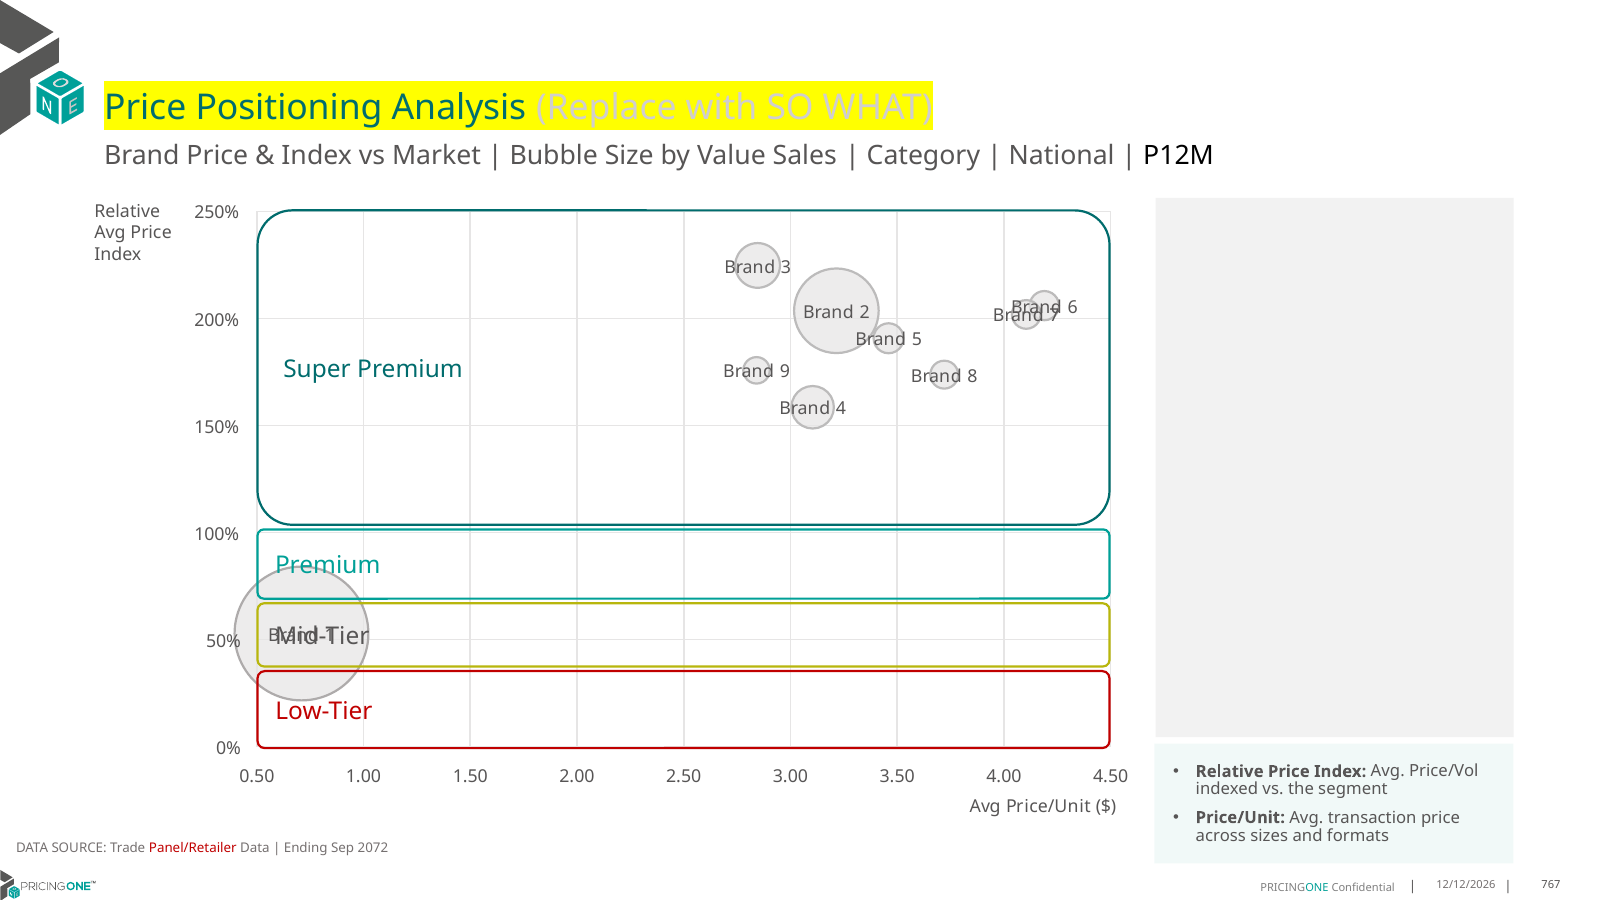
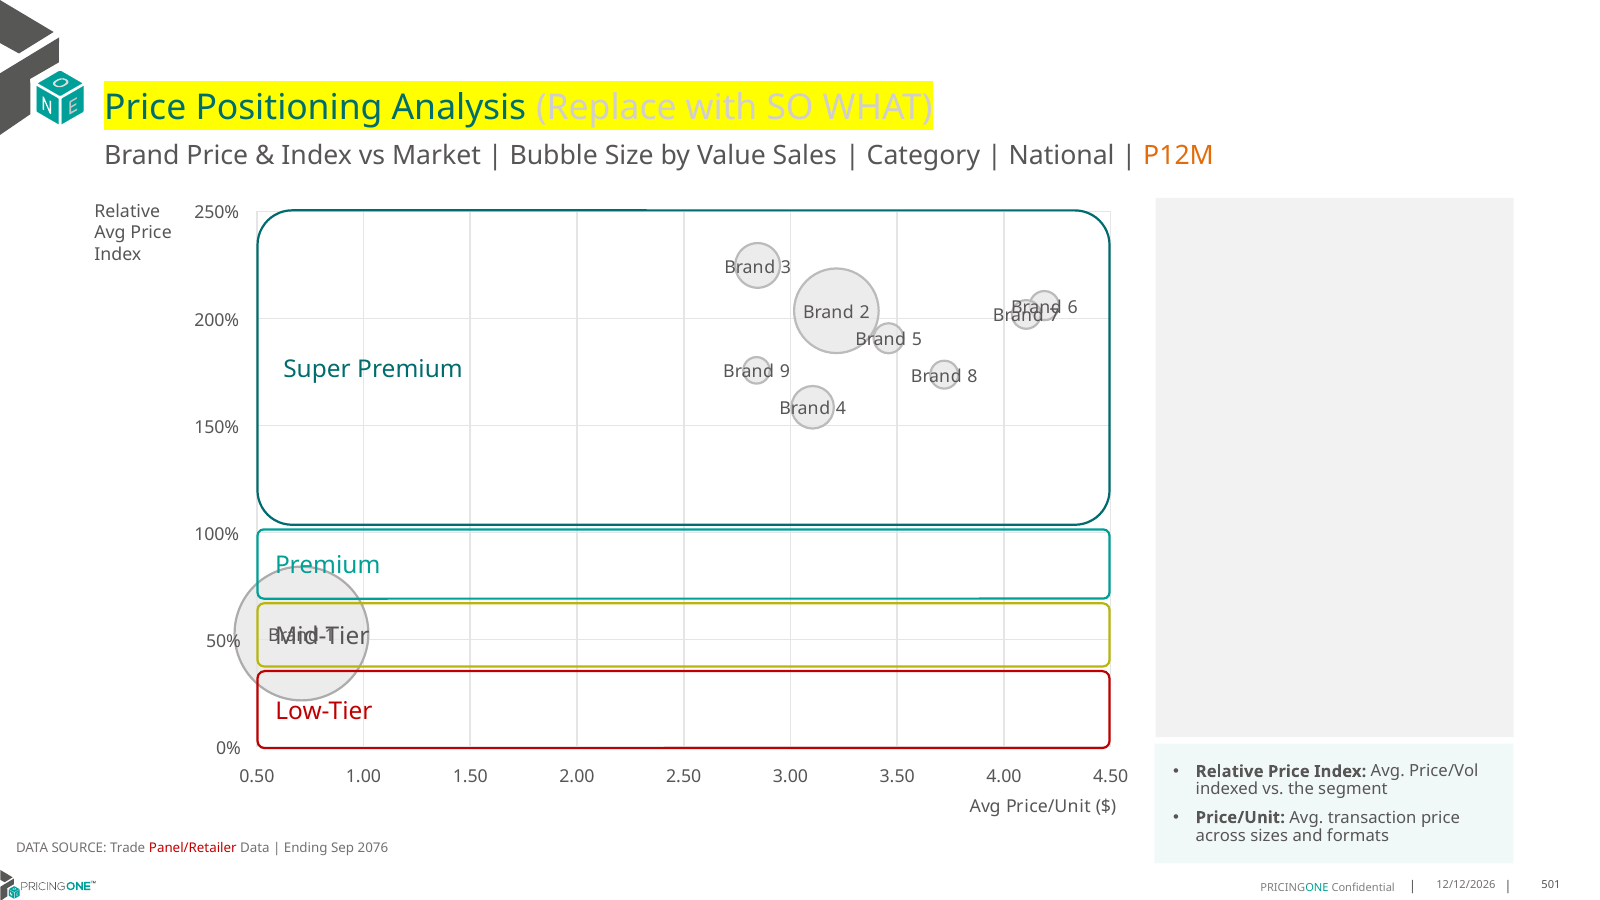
P12M colour: black -> orange
2072: 2072 -> 2076
767: 767 -> 501
